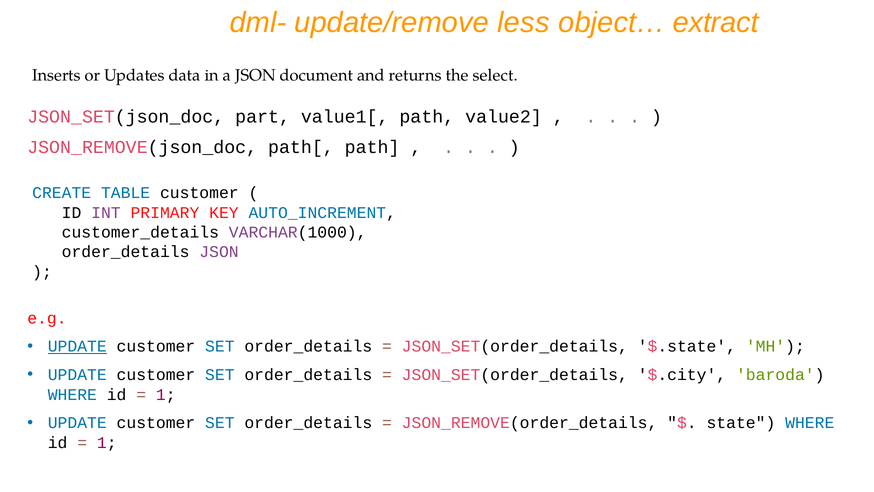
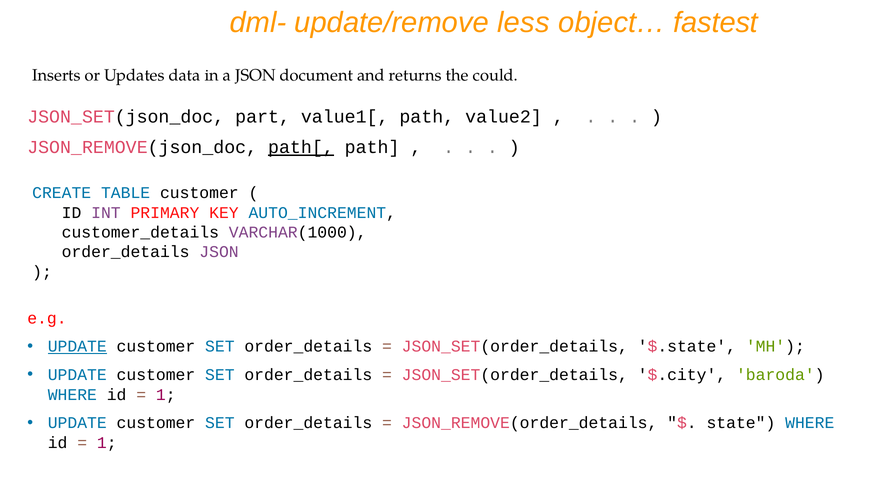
extract: extract -> fastest
select: select -> could
path[ underline: none -> present
